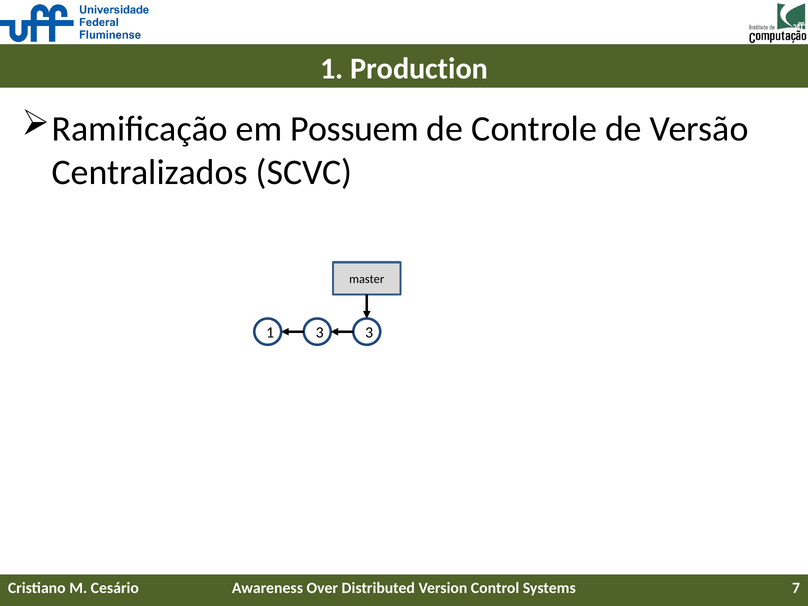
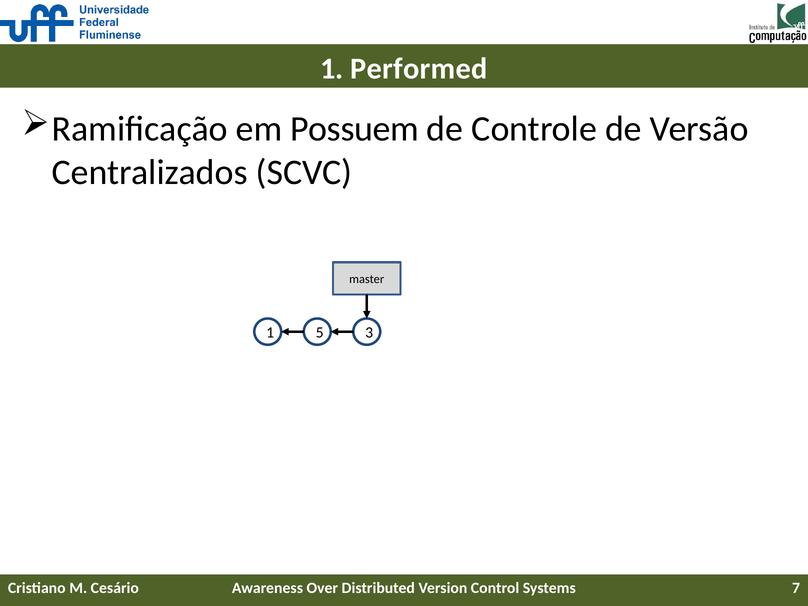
Production: Production -> Performed
1 3: 3 -> 5
